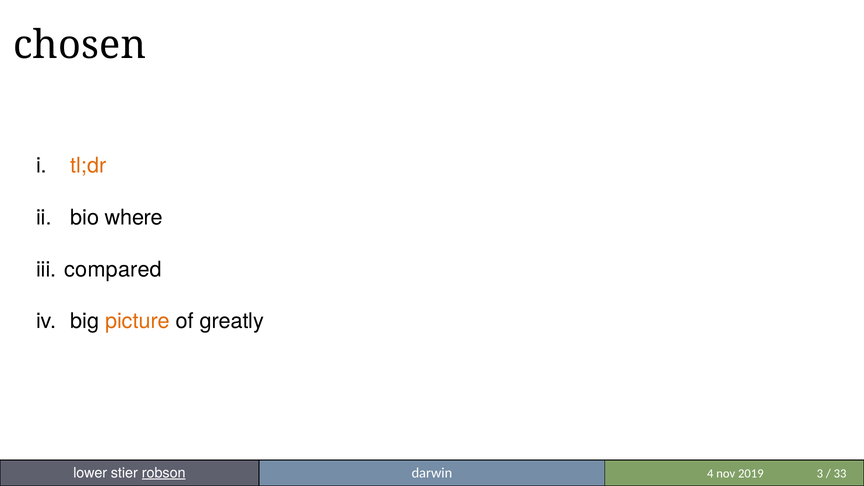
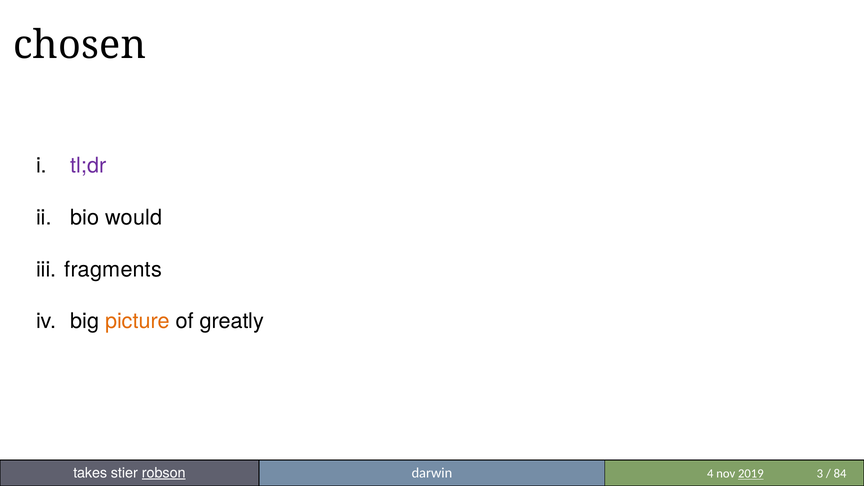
tl;dr colour: orange -> purple
where: where -> would
compared: compared -> fragments
lower: lower -> takes
2019 underline: none -> present
33: 33 -> 84
